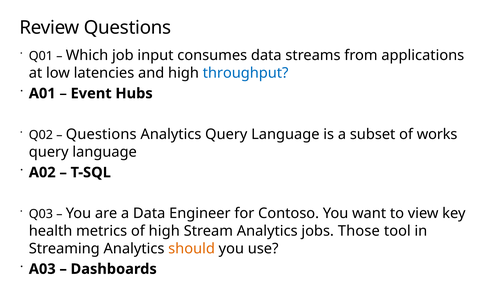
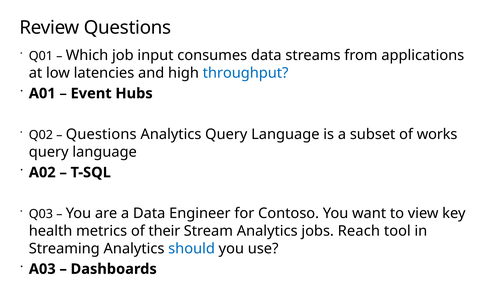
of high: high -> their
Those: Those -> Reach
should colour: orange -> blue
